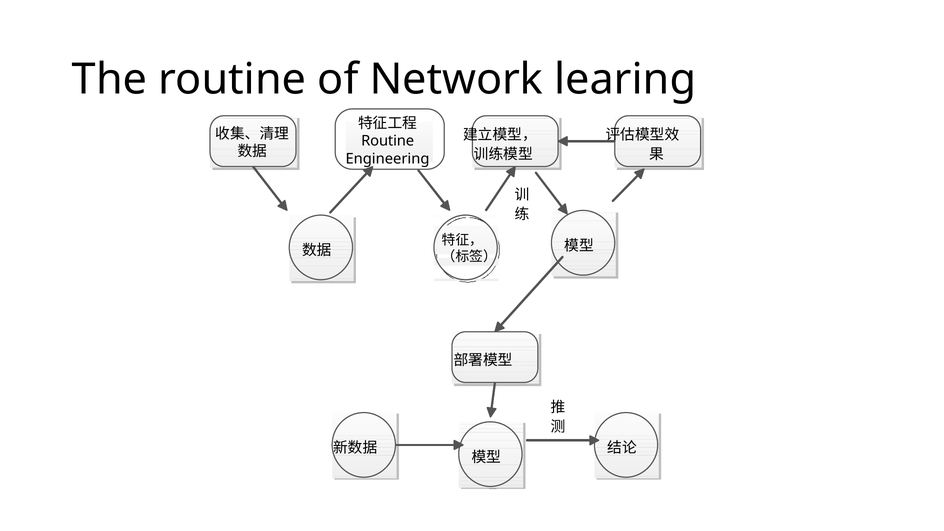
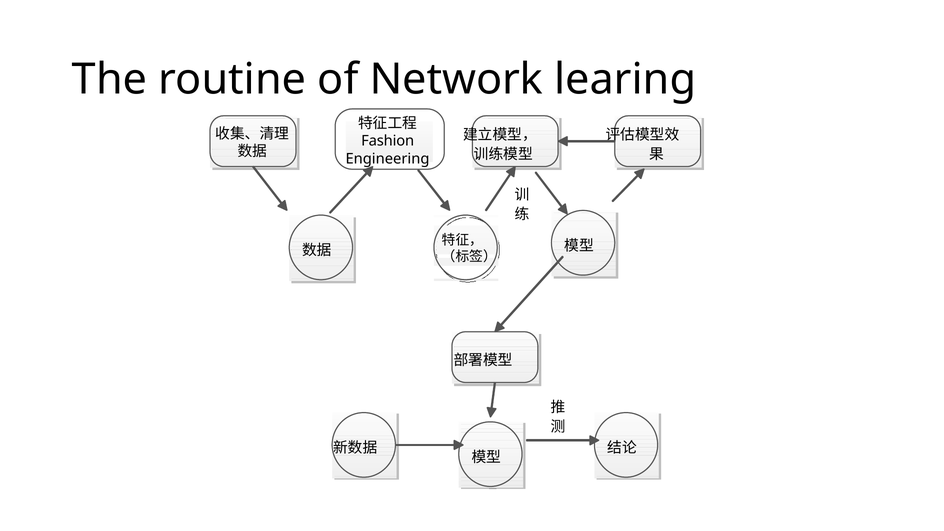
Routine at (388, 141): Routine -> Fashion
